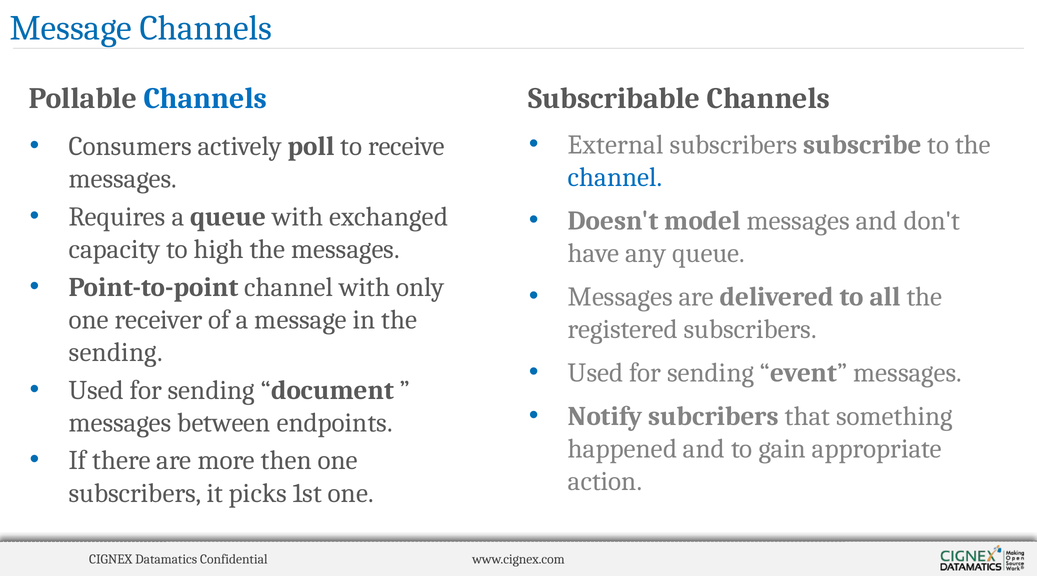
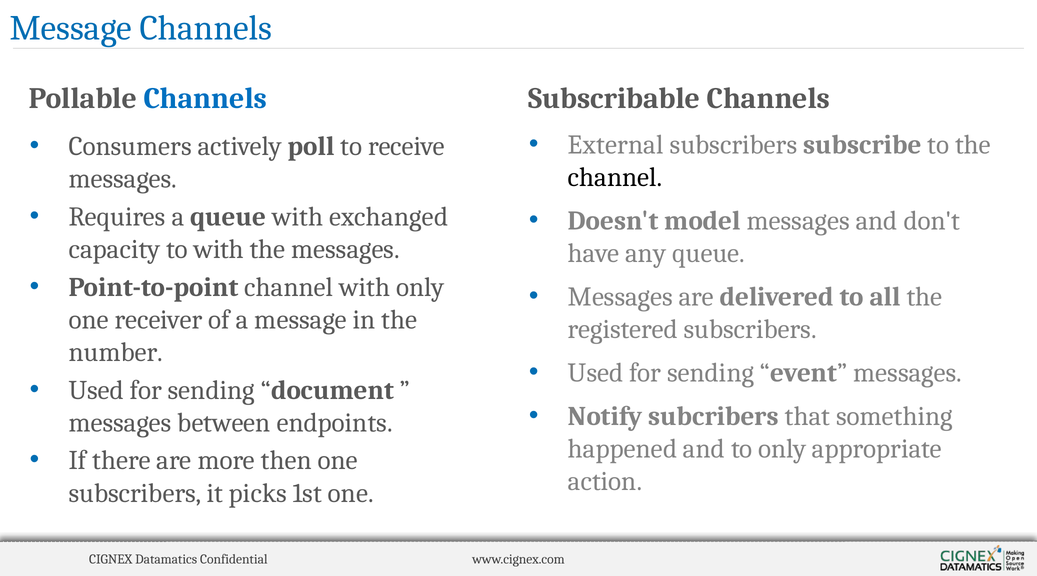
channel at (615, 178) colour: blue -> black
to high: high -> with
sending at (116, 352): sending -> number
to gain: gain -> only
